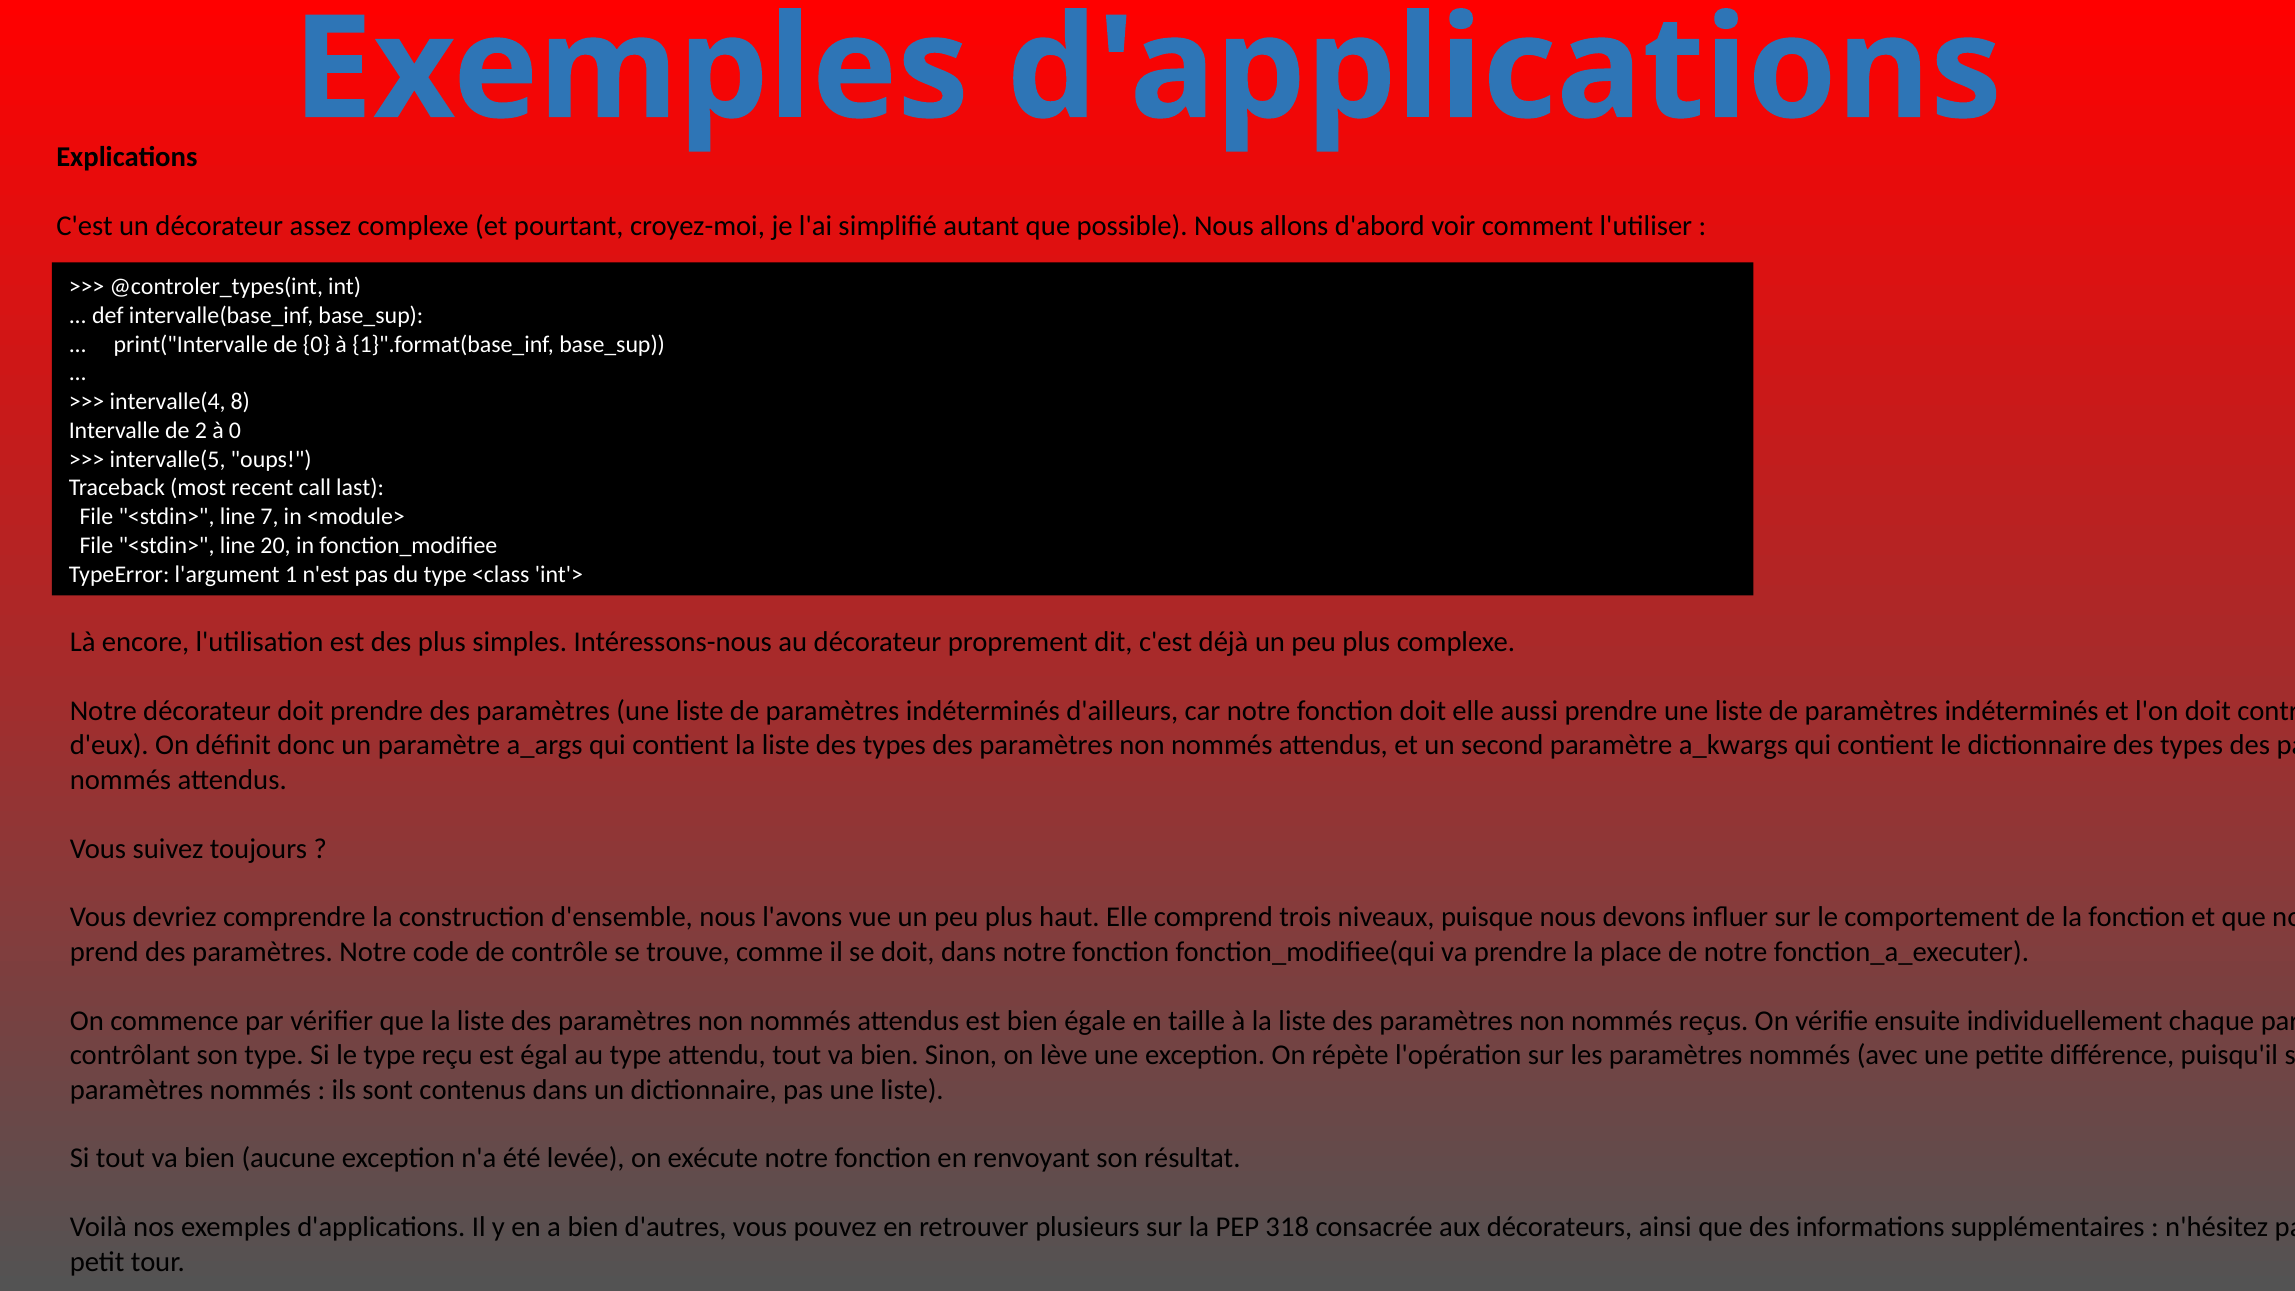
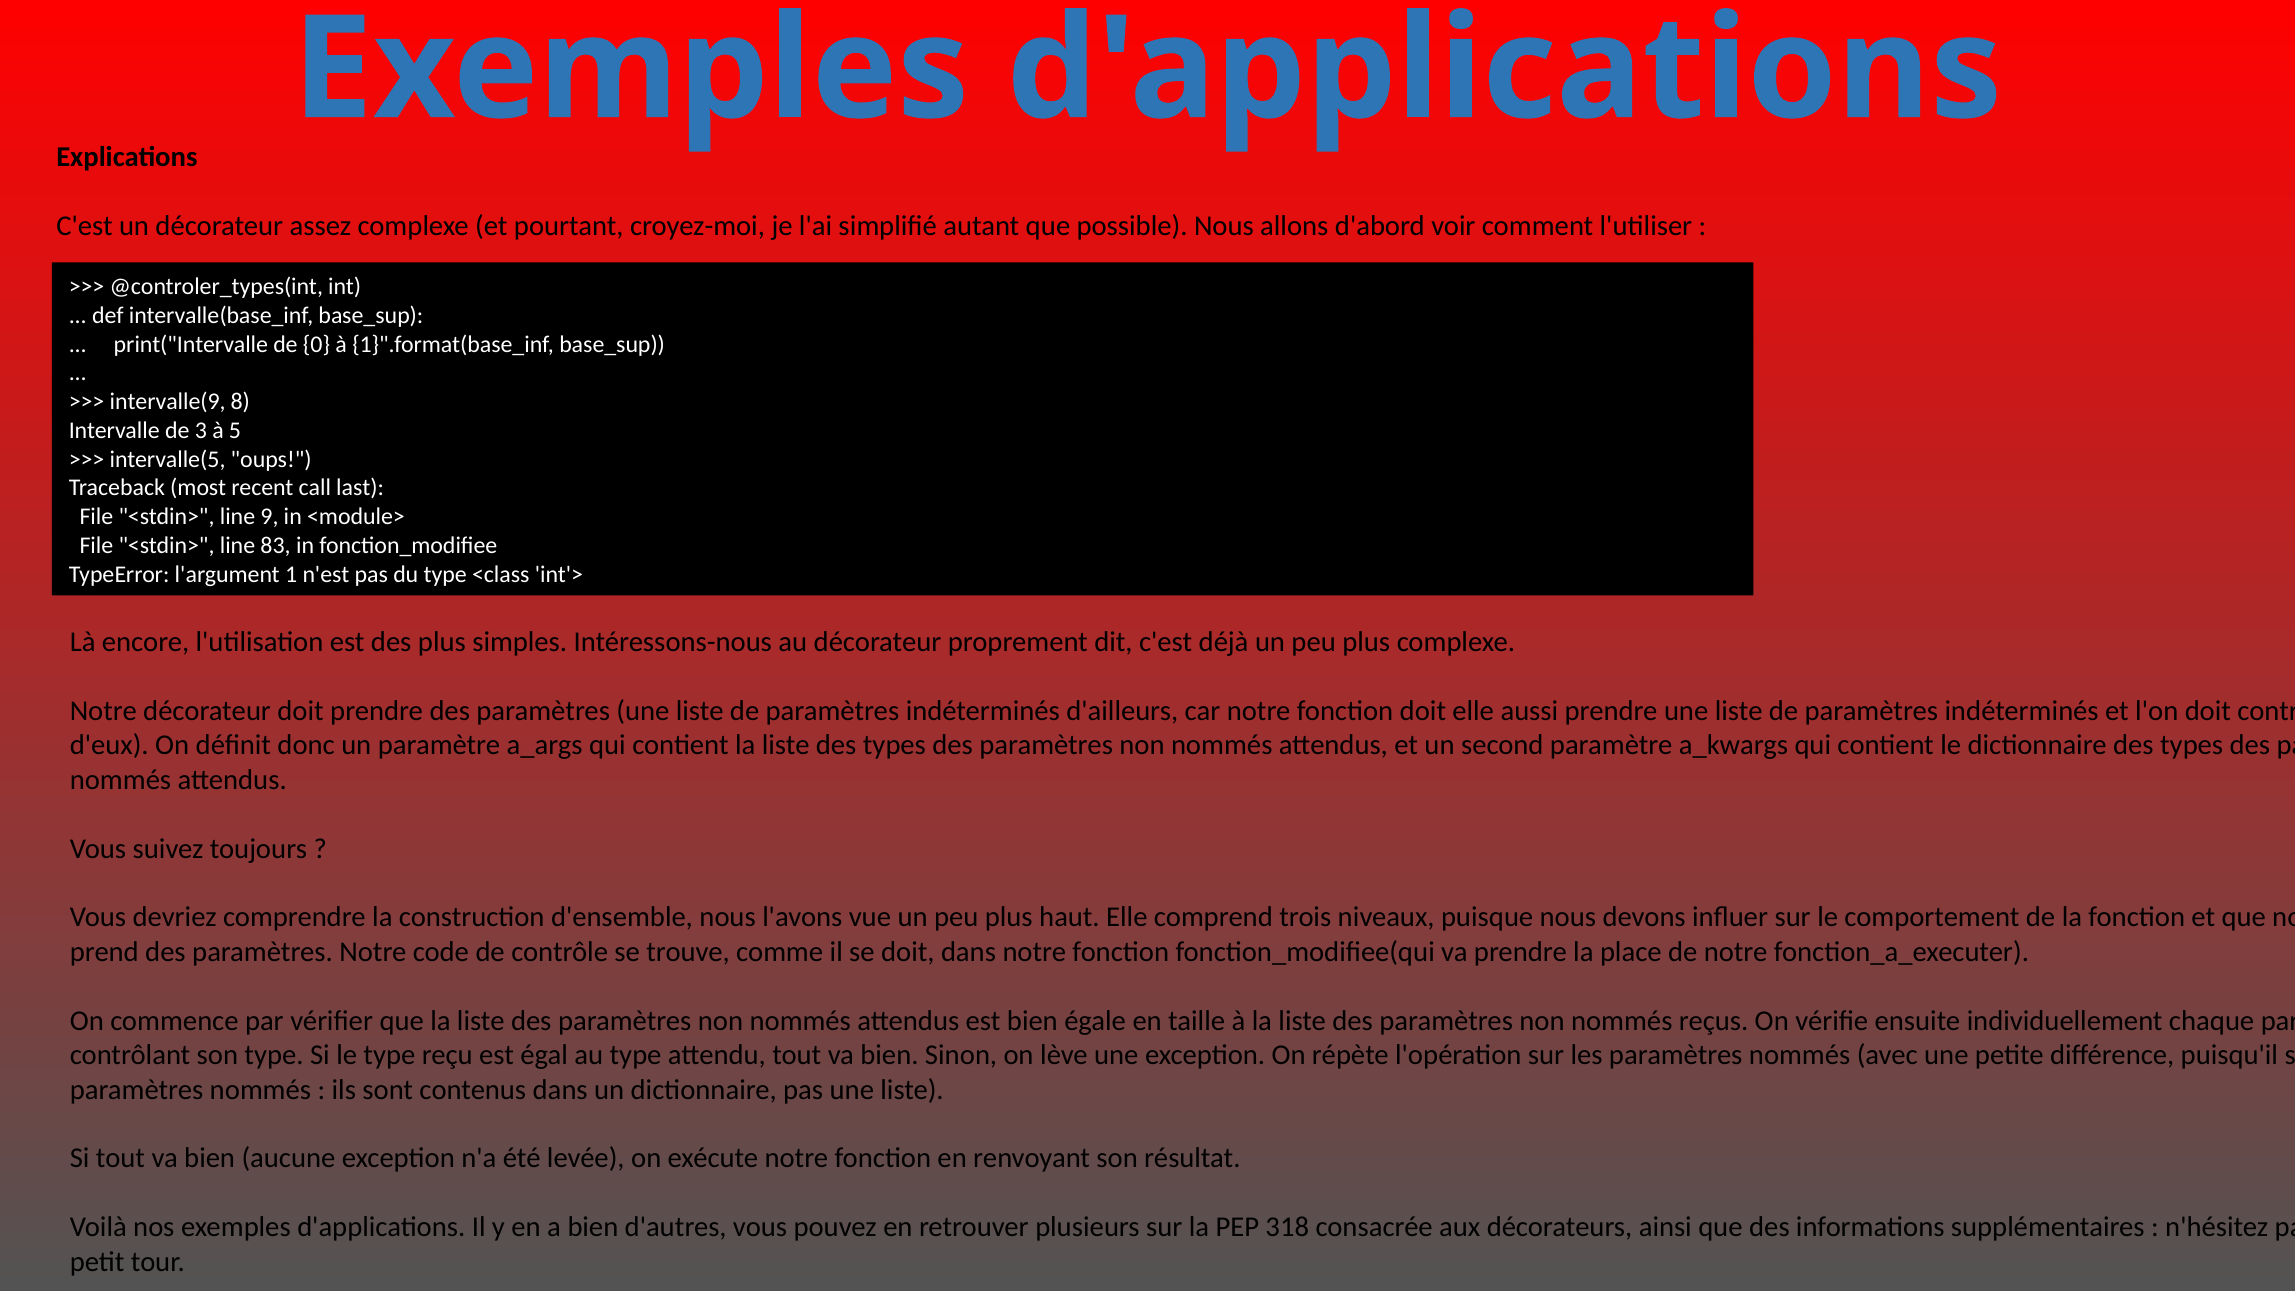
intervalle(4: intervalle(4 -> intervalle(9
2: 2 -> 3
à 0: 0 -> 5
7: 7 -> 9
20: 20 -> 83
